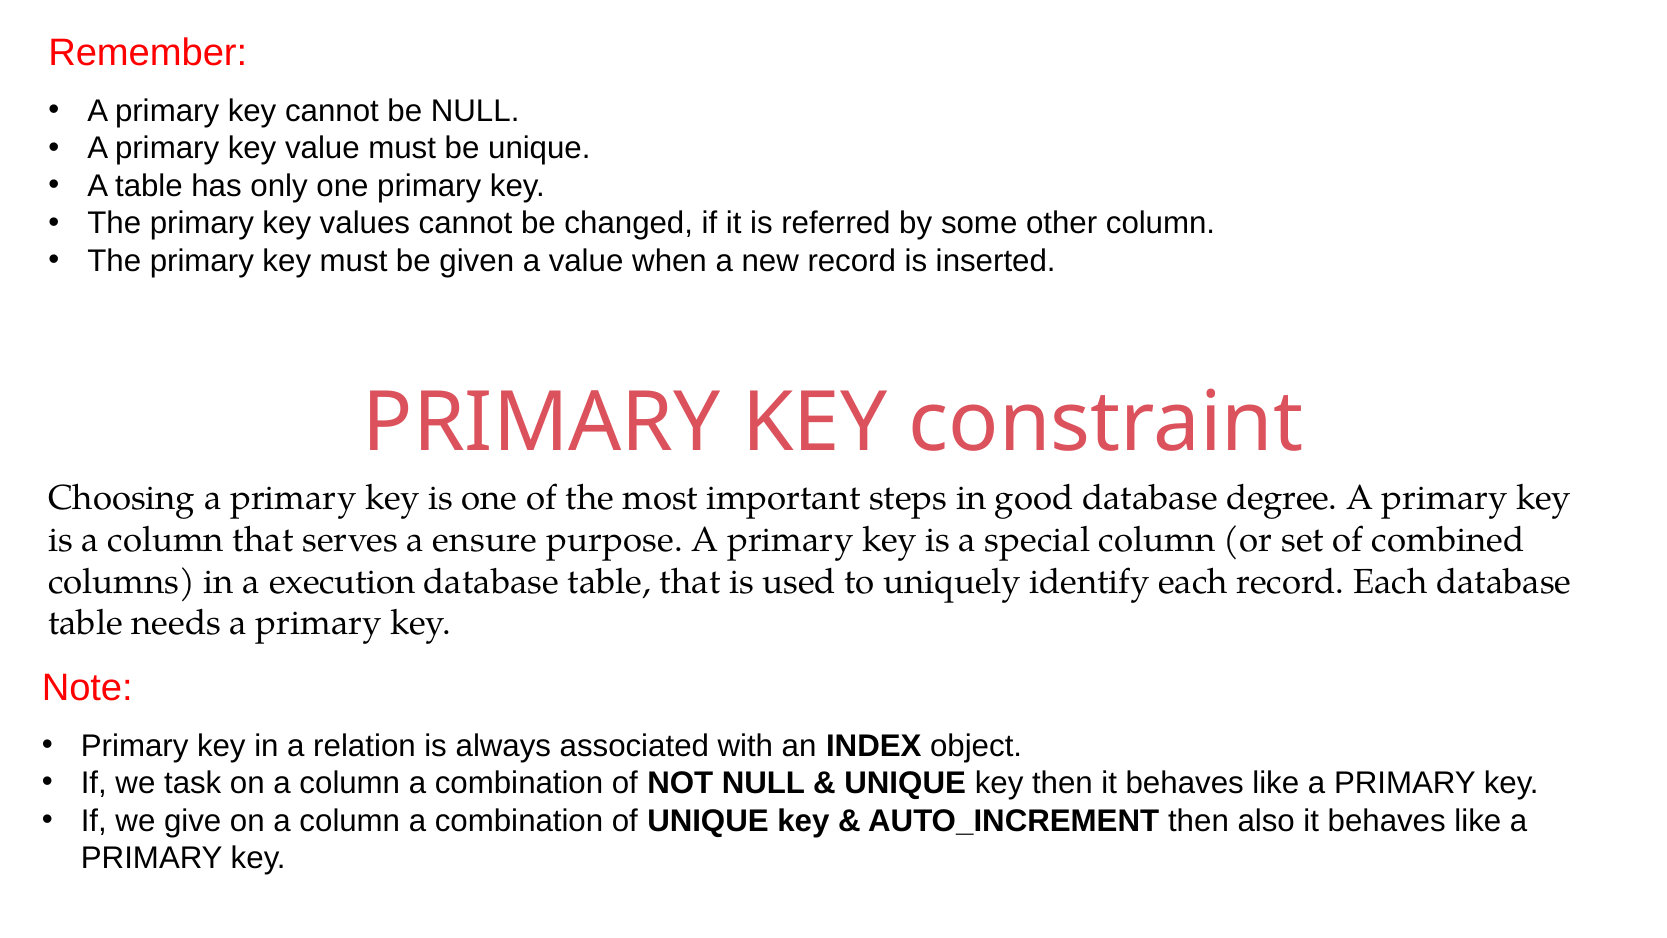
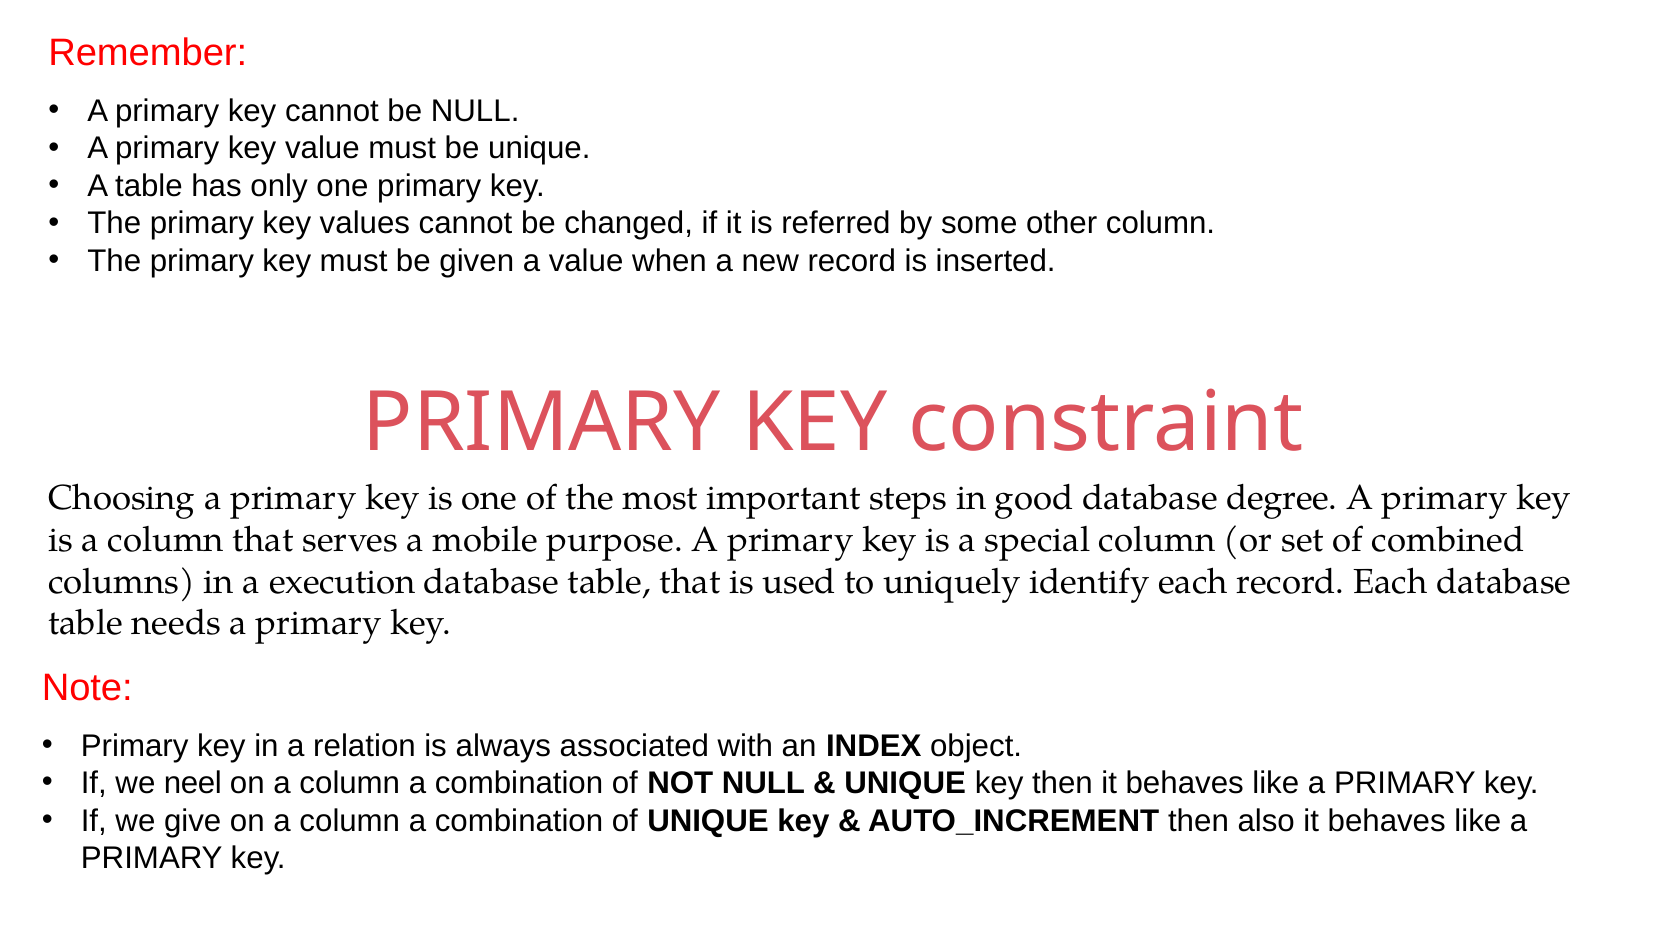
ensure: ensure -> mobile
task: task -> neel
